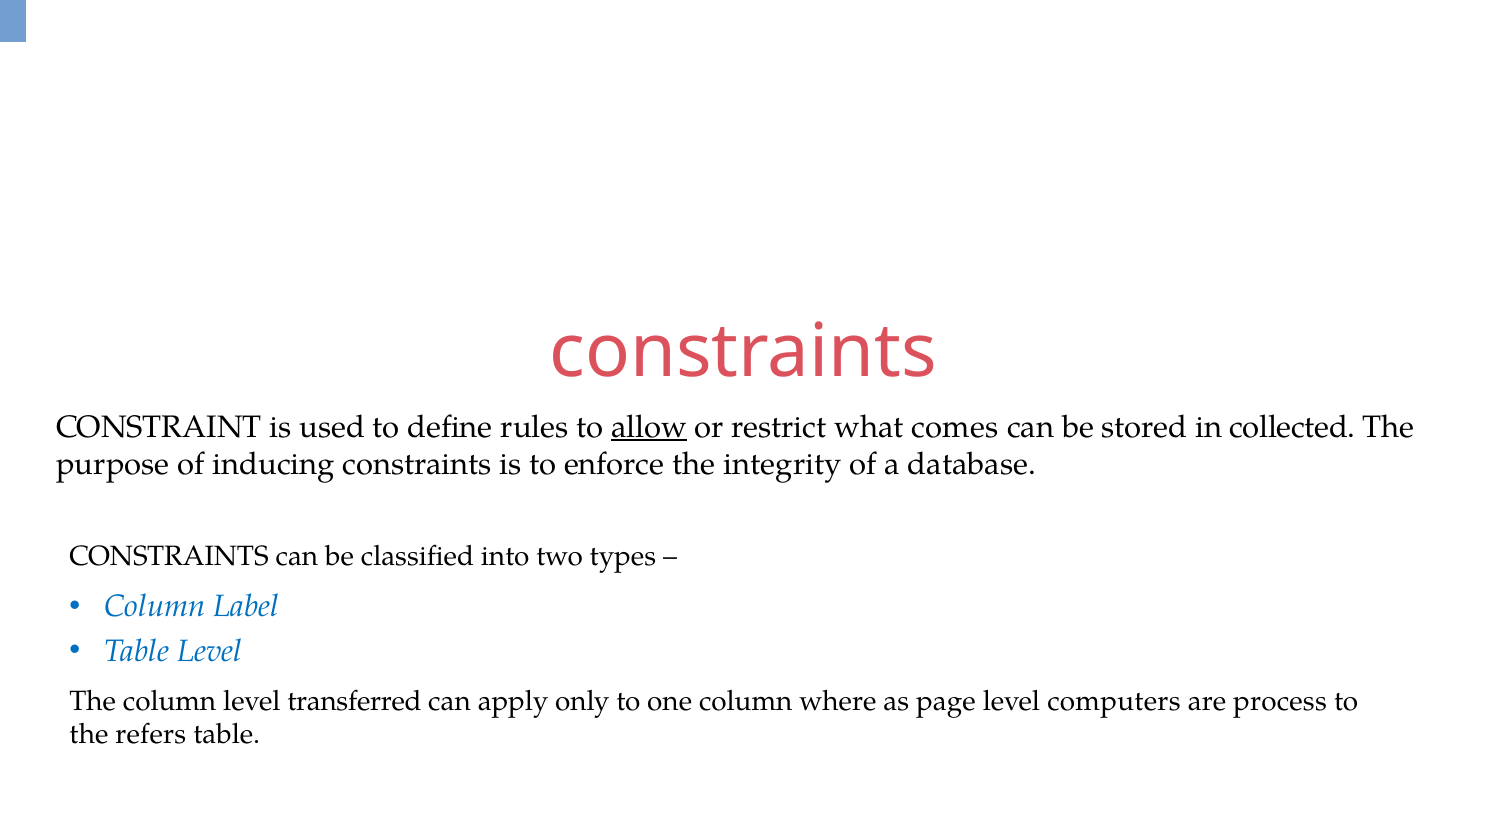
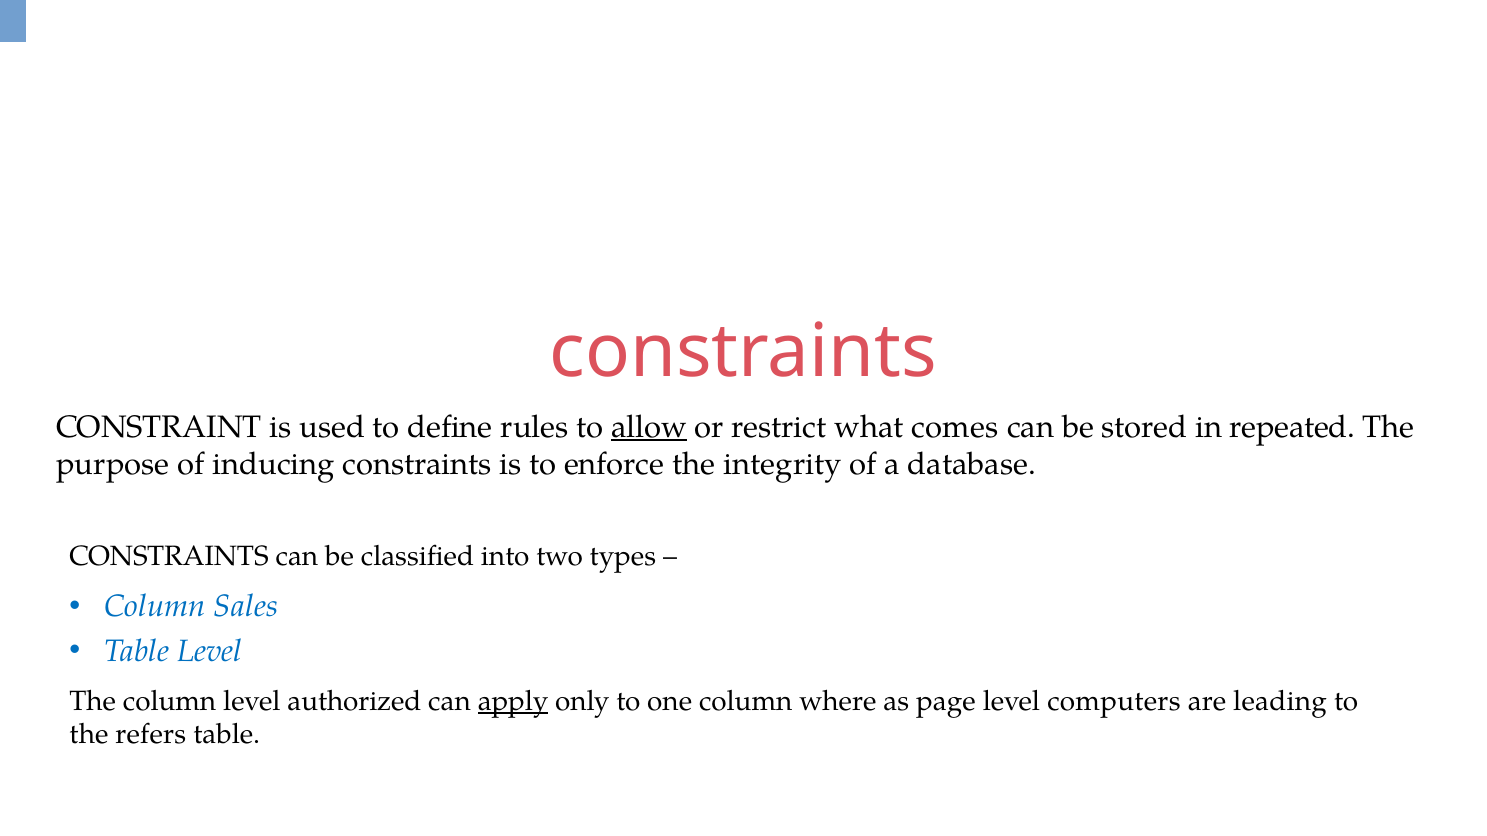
collected: collected -> repeated
Label: Label -> Sales
transferred: transferred -> authorized
apply underline: none -> present
process: process -> leading
